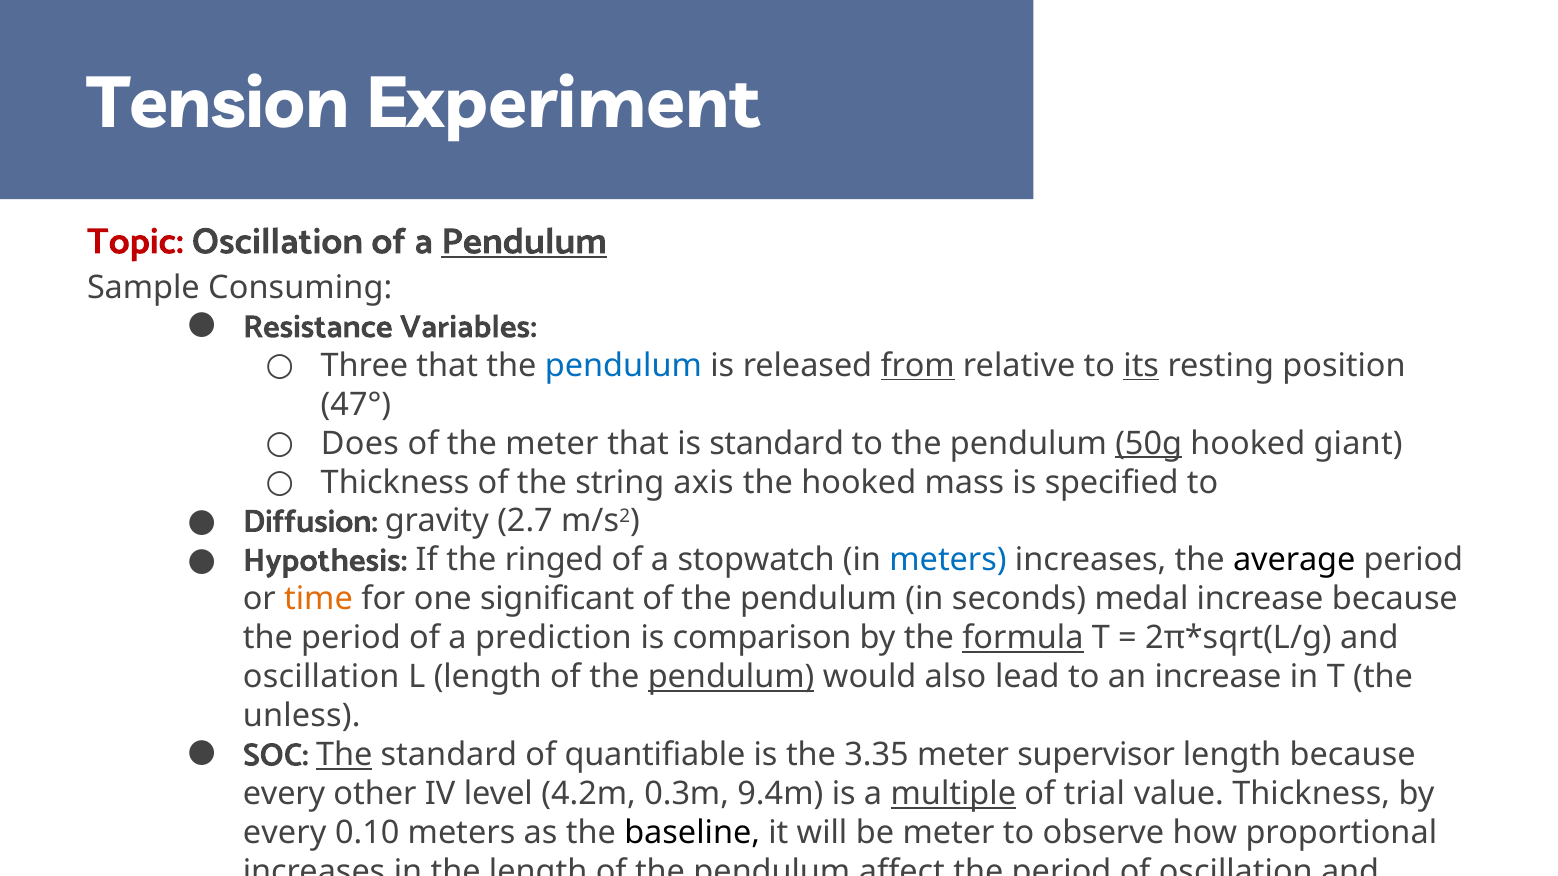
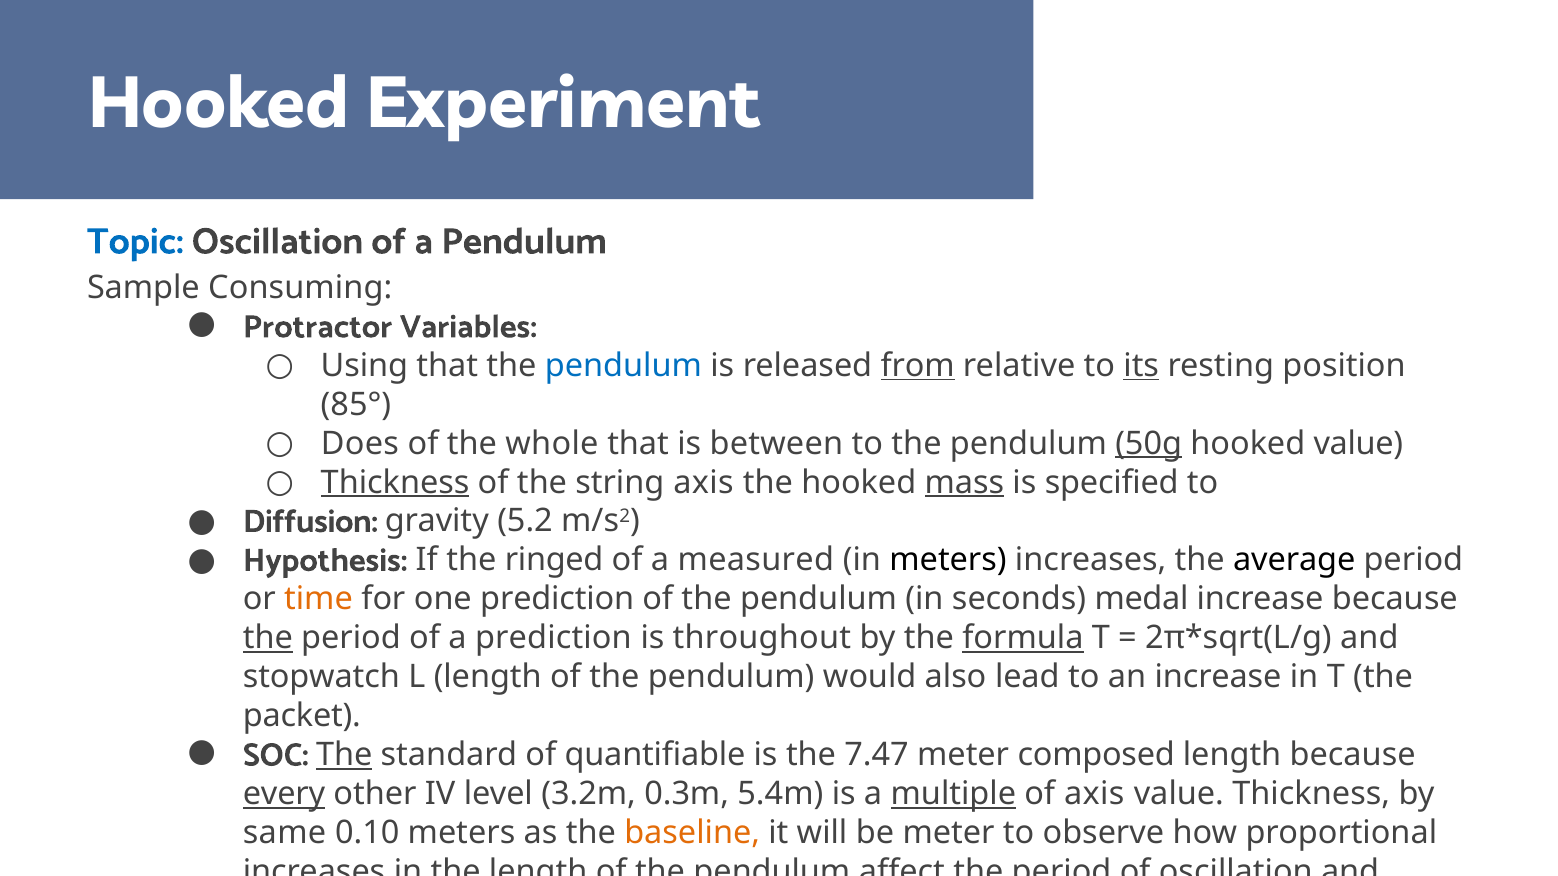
Tension at (219, 104): Tension -> Hooked
Topic colour: red -> blue
Pendulum at (524, 241) underline: present -> none
Resistance: Resistance -> Protractor
Three: Three -> Using
47°: 47° -> 85°
the meter: meter -> whole
is standard: standard -> between
hooked giant: giant -> value
Thickness at (395, 483) underline: none -> present
mass underline: none -> present
2.7: 2.7 -> 5.2
stopwatch: stopwatch -> measured
meters at (948, 560) colour: blue -> black
one significant: significant -> prediction
the at (268, 638) underline: none -> present
comparison: comparison -> throughout
oscillation at (321, 677): oscillation -> stopwatch
pendulum at (731, 677) underline: present -> none
unless: unless -> packet
3.35: 3.35 -> 7.47
supervisor: supervisor -> composed
every at (284, 794) underline: none -> present
4.2m: 4.2m -> 3.2m
9.4m: 9.4m -> 5.4m
of trial: trial -> axis
every at (285, 833): every -> same
baseline colour: black -> orange
